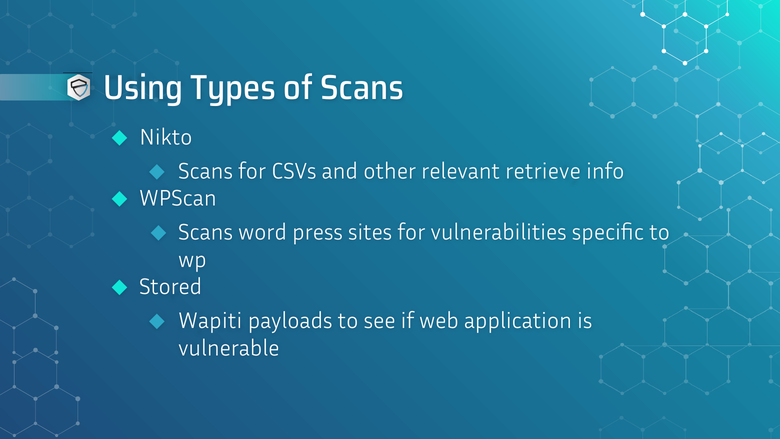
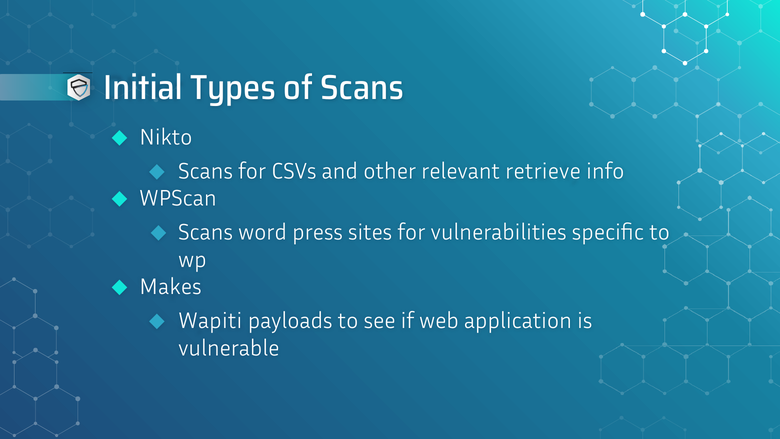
Using: Using -> Initial
Stored: Stored -> Makes
